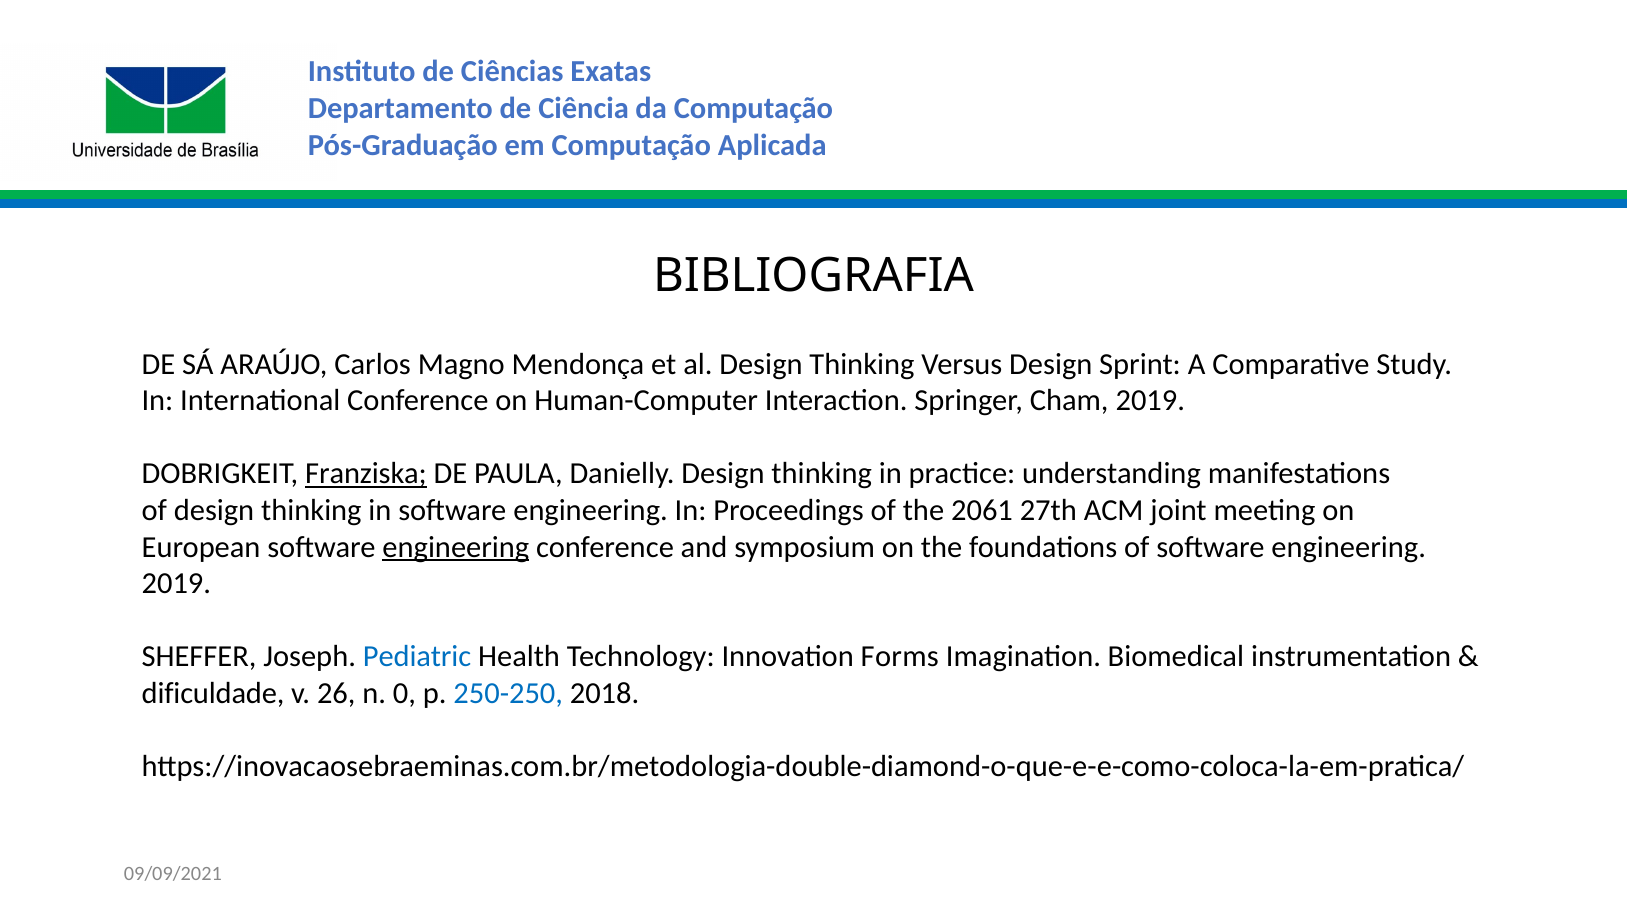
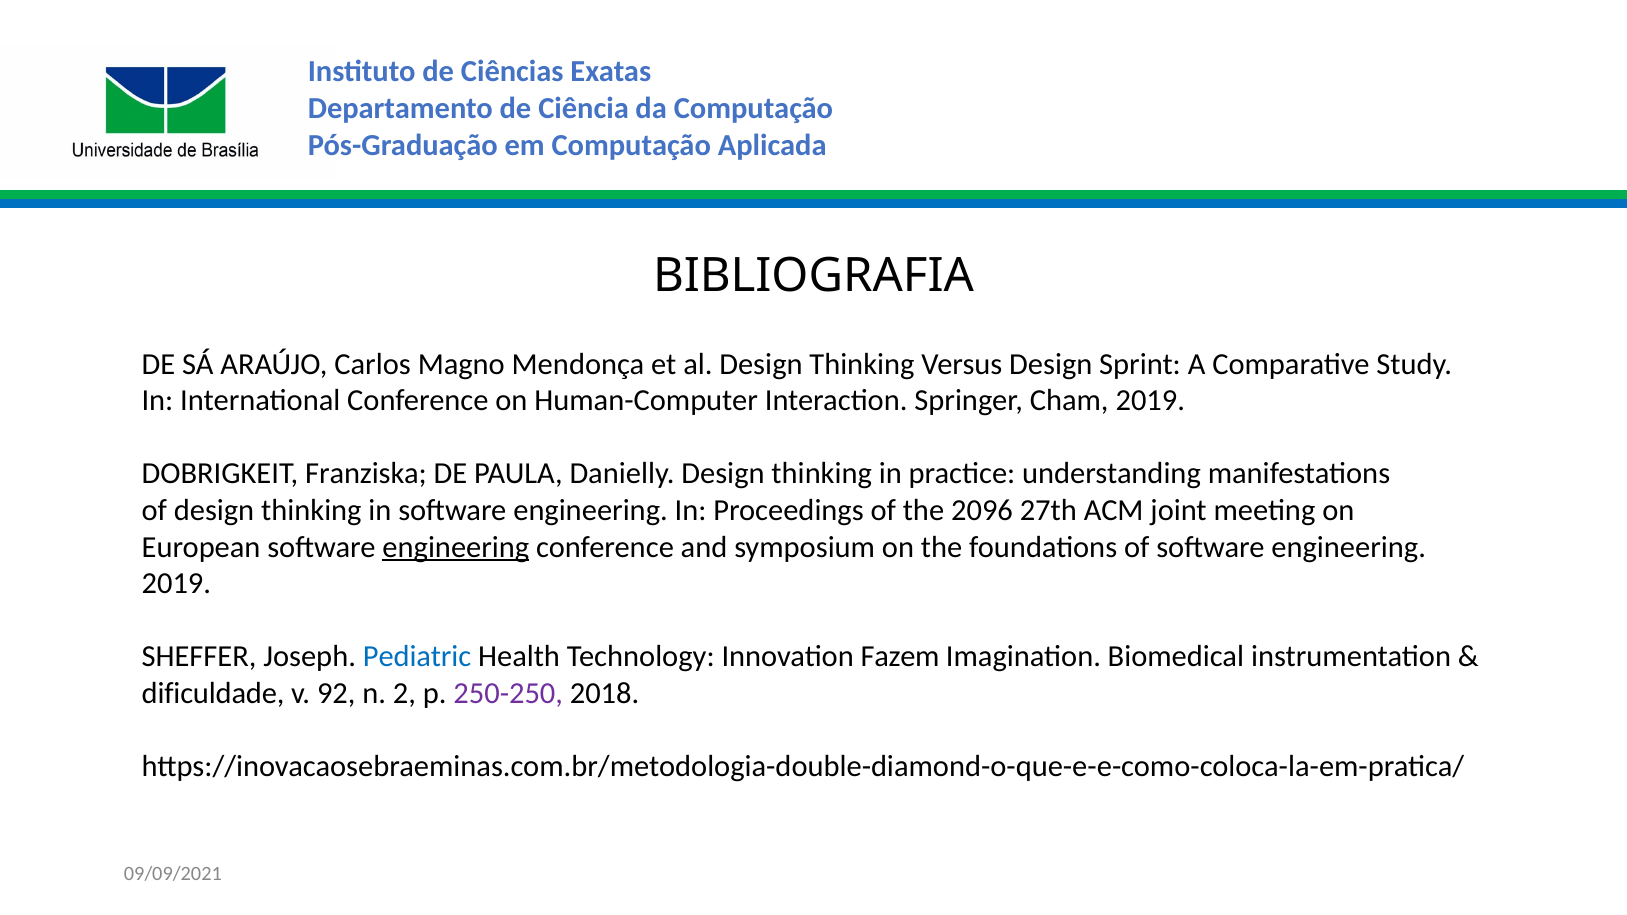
Franziska underline: present -> none
2061: 2061 -> 2096
Forms: Forms -> Fazem
26: 26 -> 92
0: 0 -> 2
250-250 colour: blue -> purple
